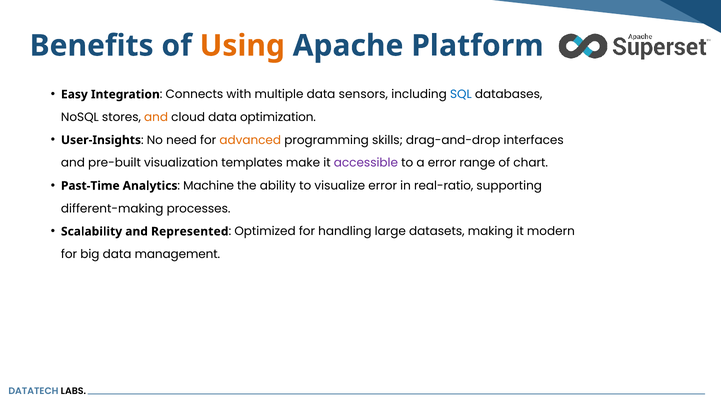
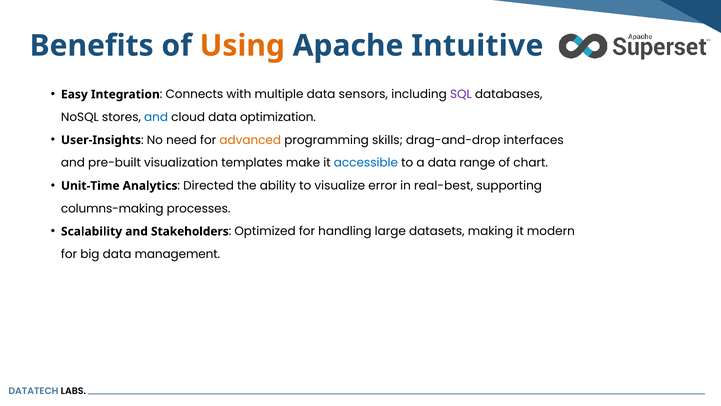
Platform: Platform -> Intuitive
SQL colour: blue -> purple
and at (156, 117) colour: orange -> blue
accessible colour: purple -> blue
a error: error -> data
Past-Time: Past-Time -> Unit-Time
Machine: Machine -> Directed
real-ratio: real-ratio -> real-best
different-making: different-making -> columns-making
Represented: Represented -> Stakeholders
